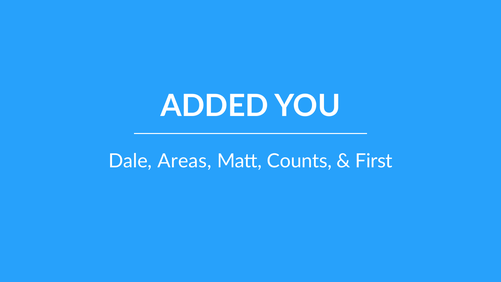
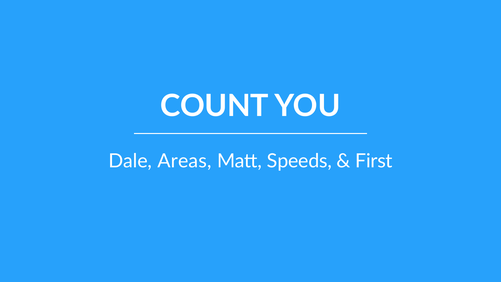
ADDED: ADDED -> COUNT
Counts: Counts -> Speeds
